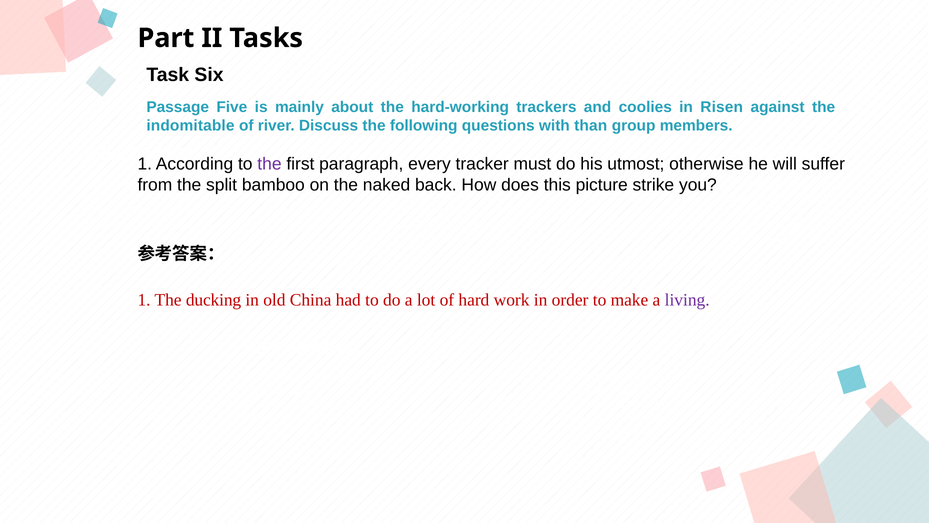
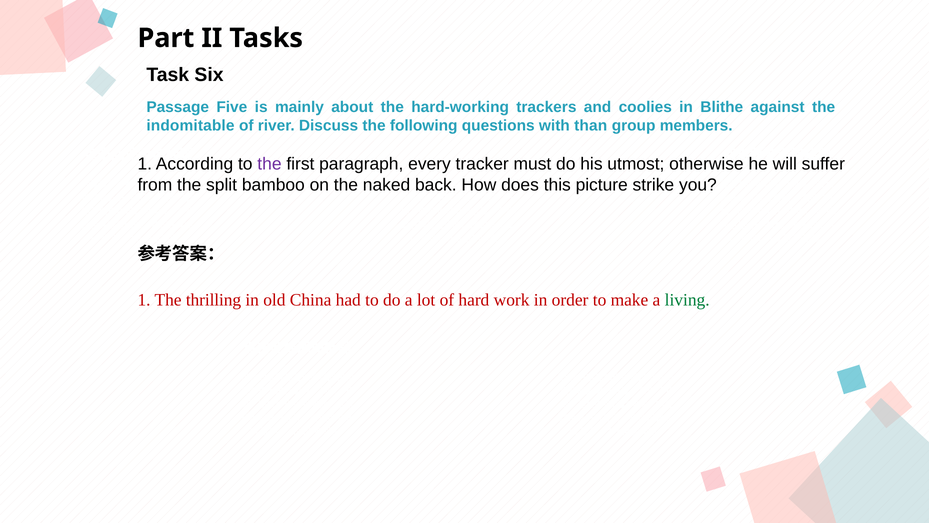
Risen: Risen -> Blithe
ducking: ducking -> thrilling
living colour: purple -> green
